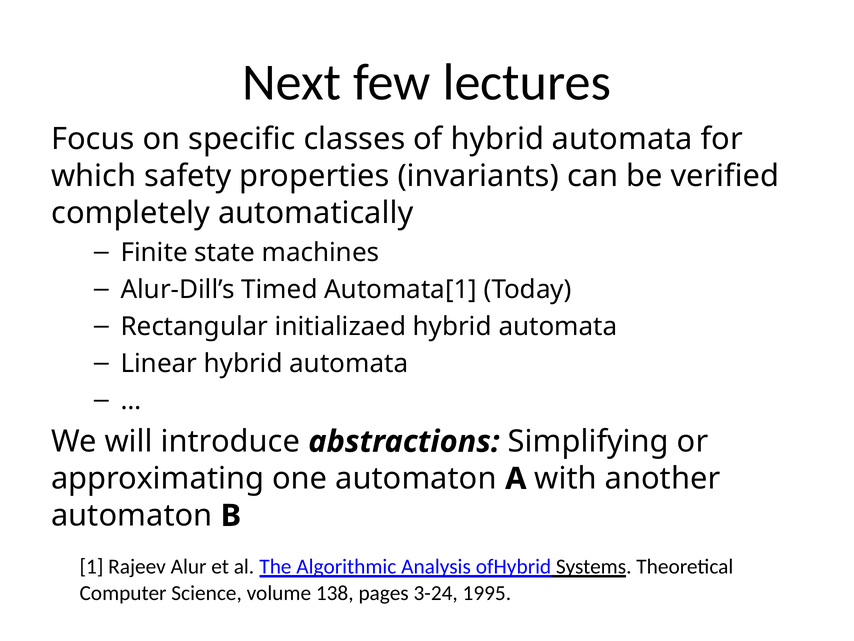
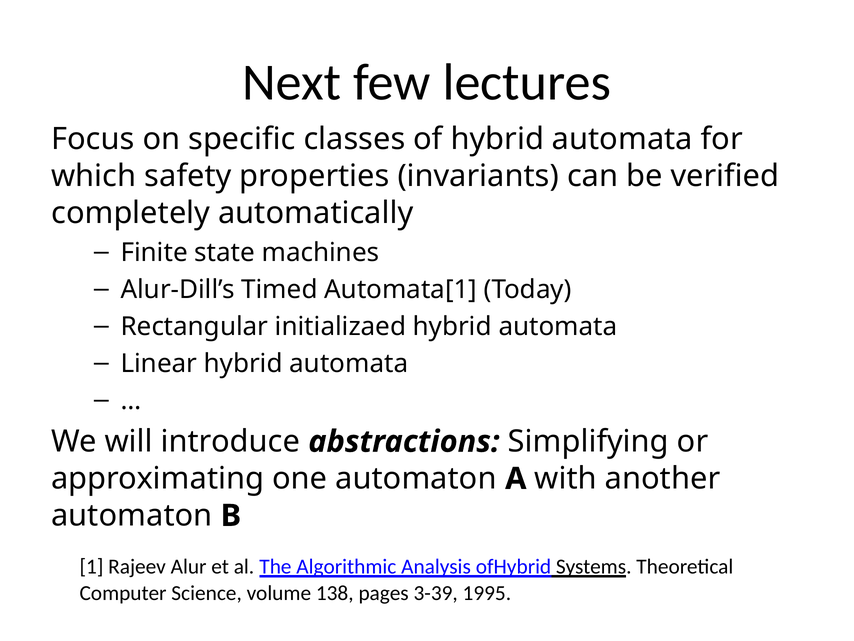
3-24: 3-24 -> 3-39
